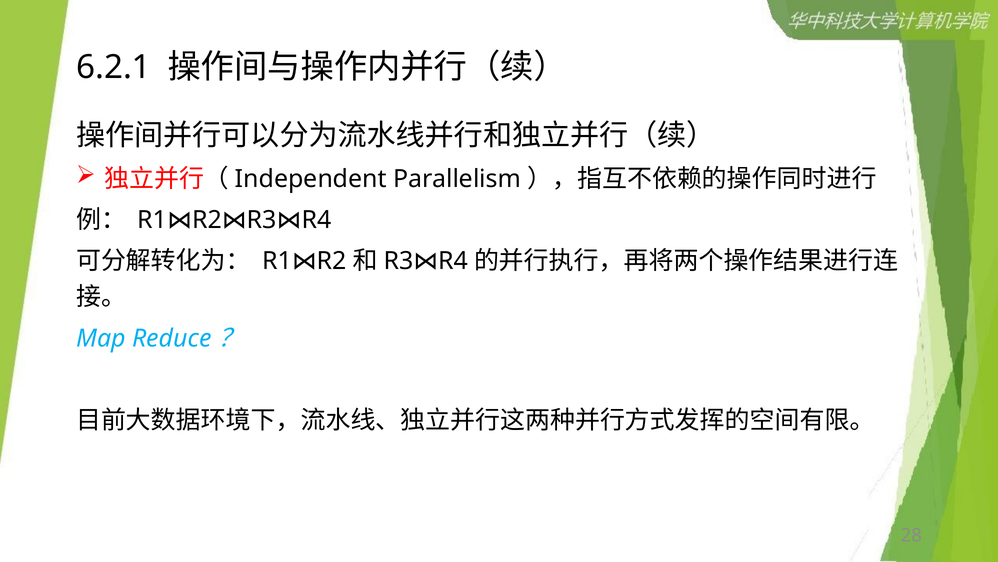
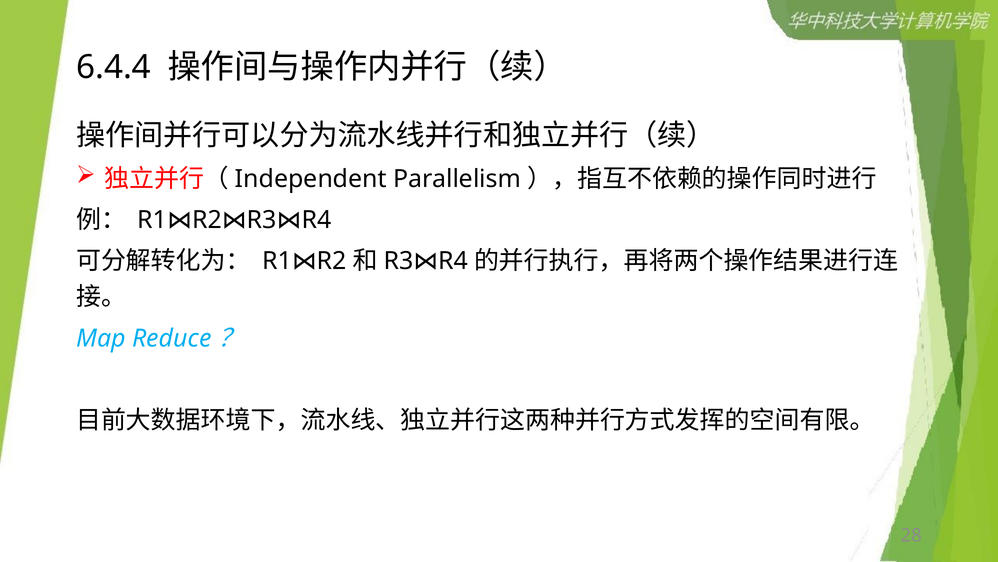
6.2.1: 6.2.1 -> 6.4.4
